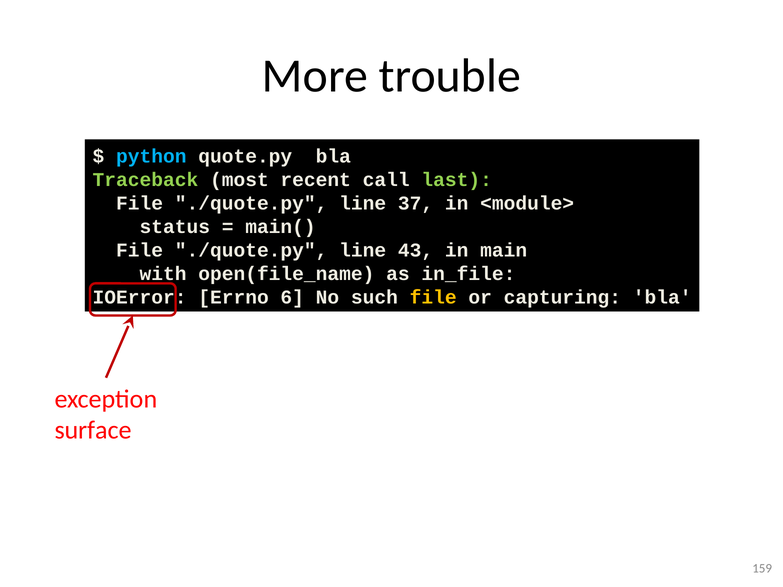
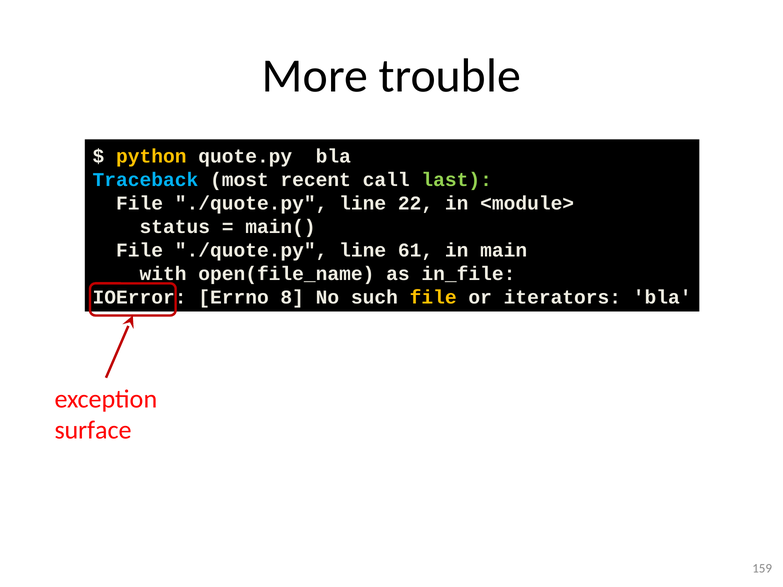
python colour: light blue -> yellow
Traceback colour: light green -> light blue
37: 37 -> 22
43: 43 -> 61
6: 6 -> 8
capturing: capturing -> iterators
